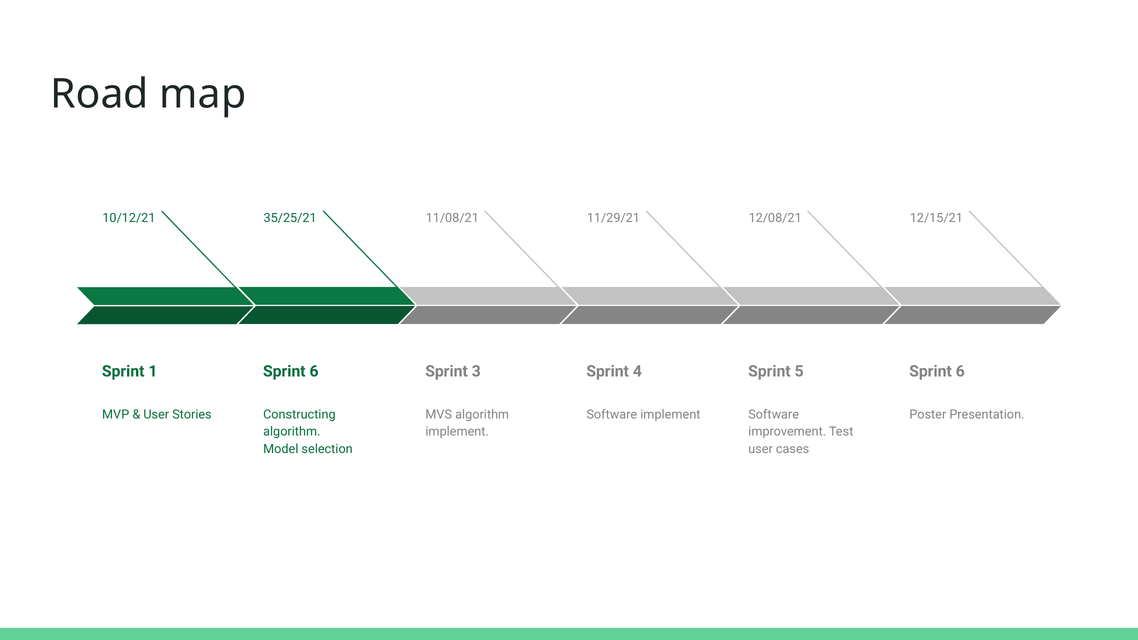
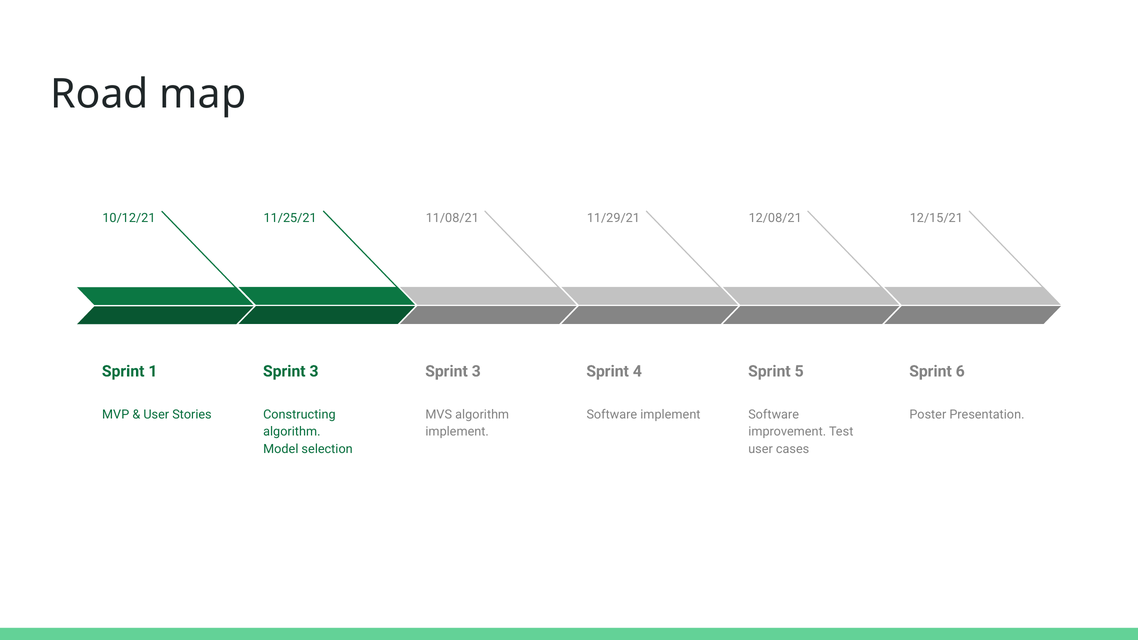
35/25/21: 35/25/21 -> 11/25/21
6 at (314, 371): 6 -> 3
